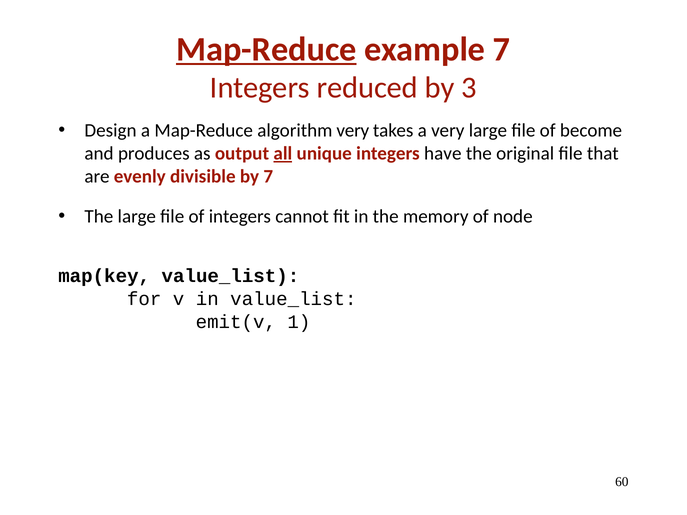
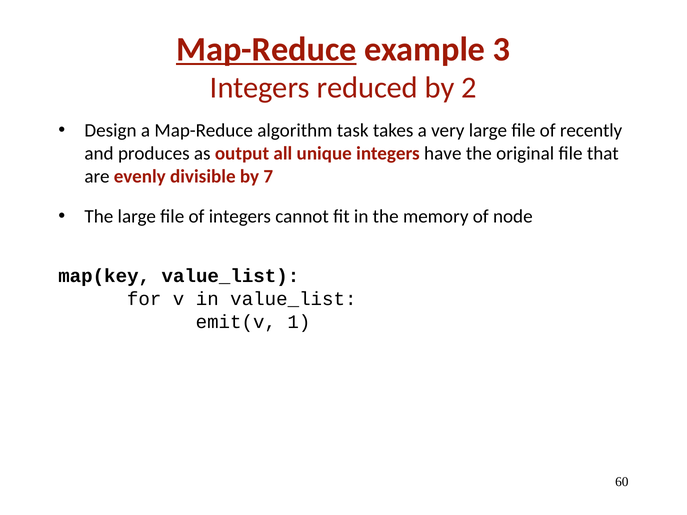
example 7: 7 -> 3
3: 3 -> 2
algorithm very: very -> task
become: become -> recently
all underline: present -> none
